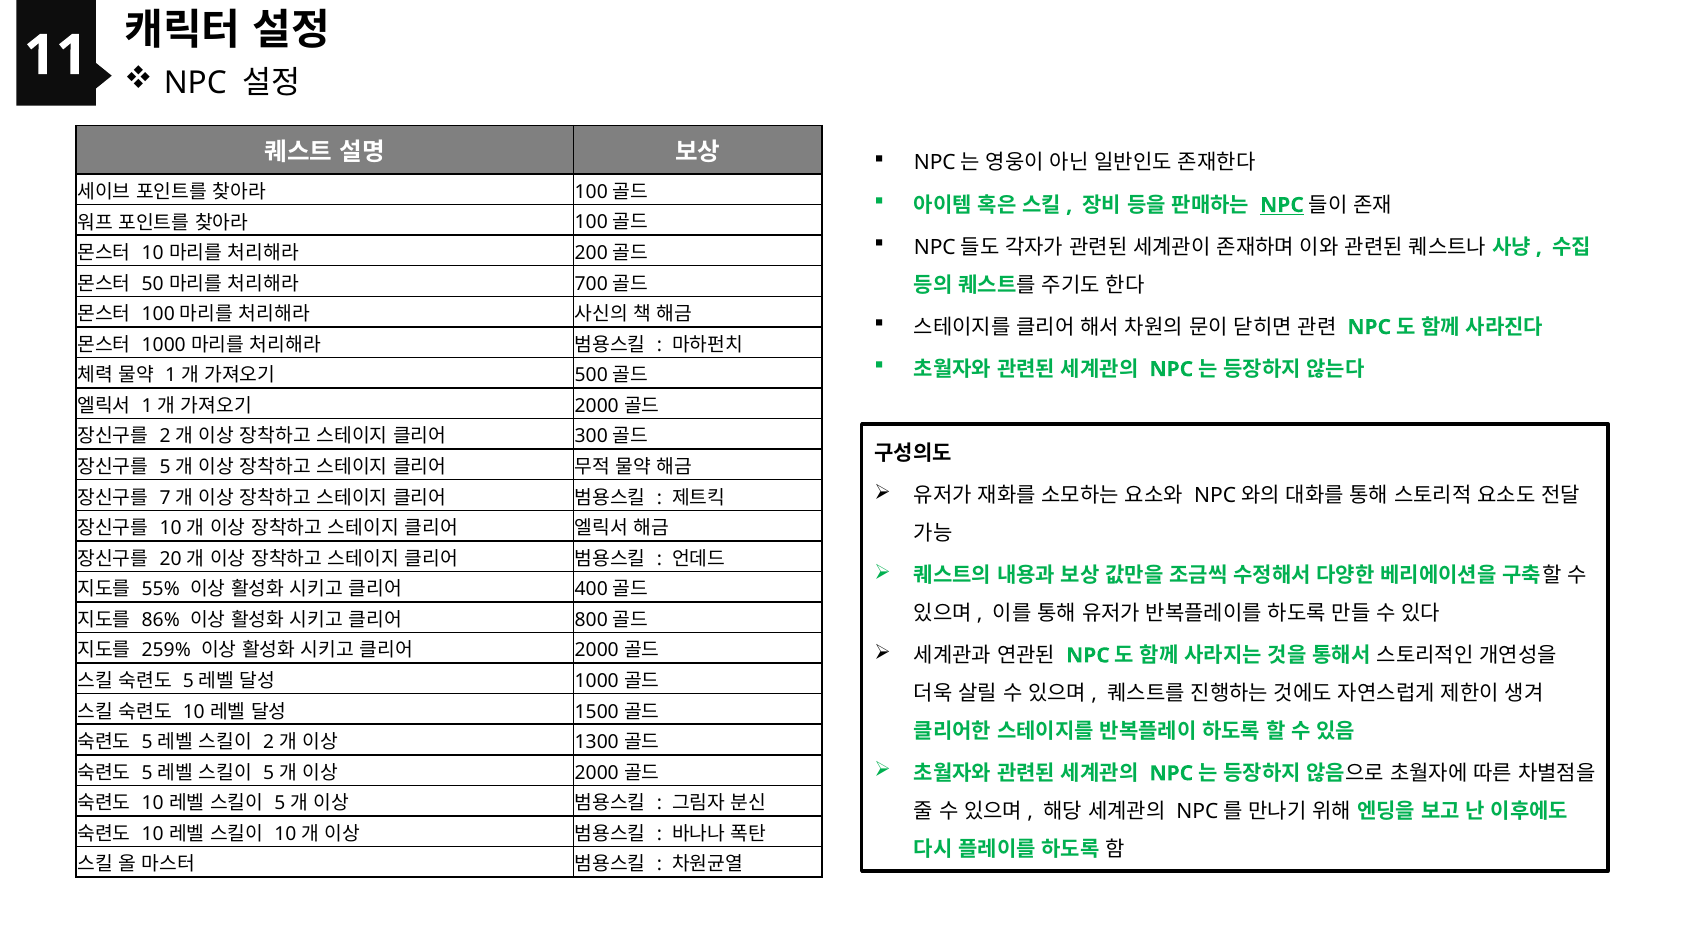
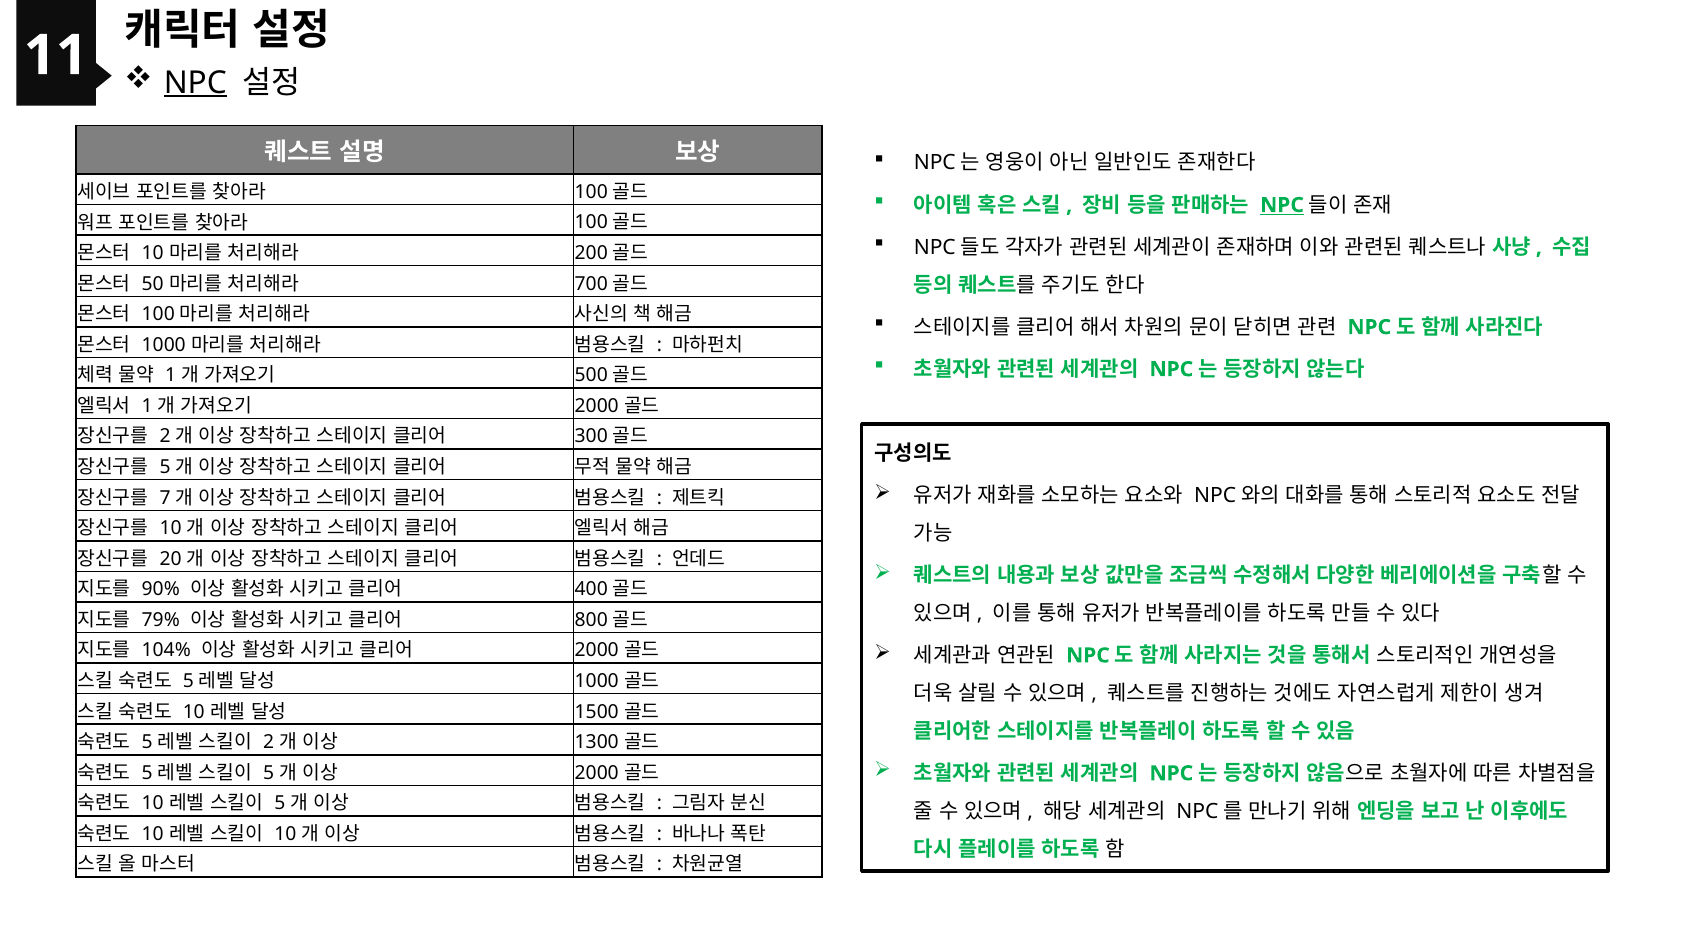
NPC at (195, 83) underline: none -> present
55%: 55% -> 90%
86%: 86% -> 79%
259%: 259% -> 104%
